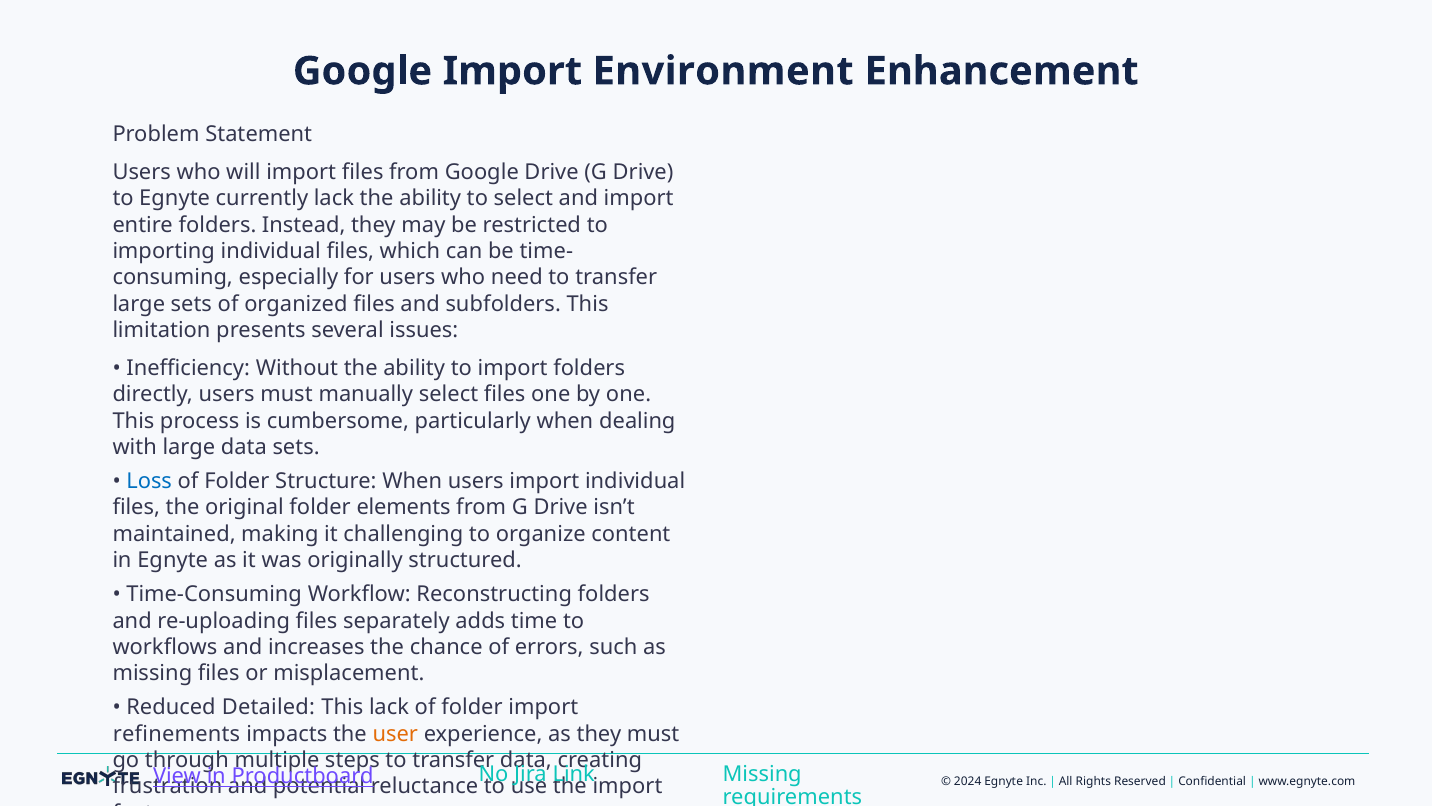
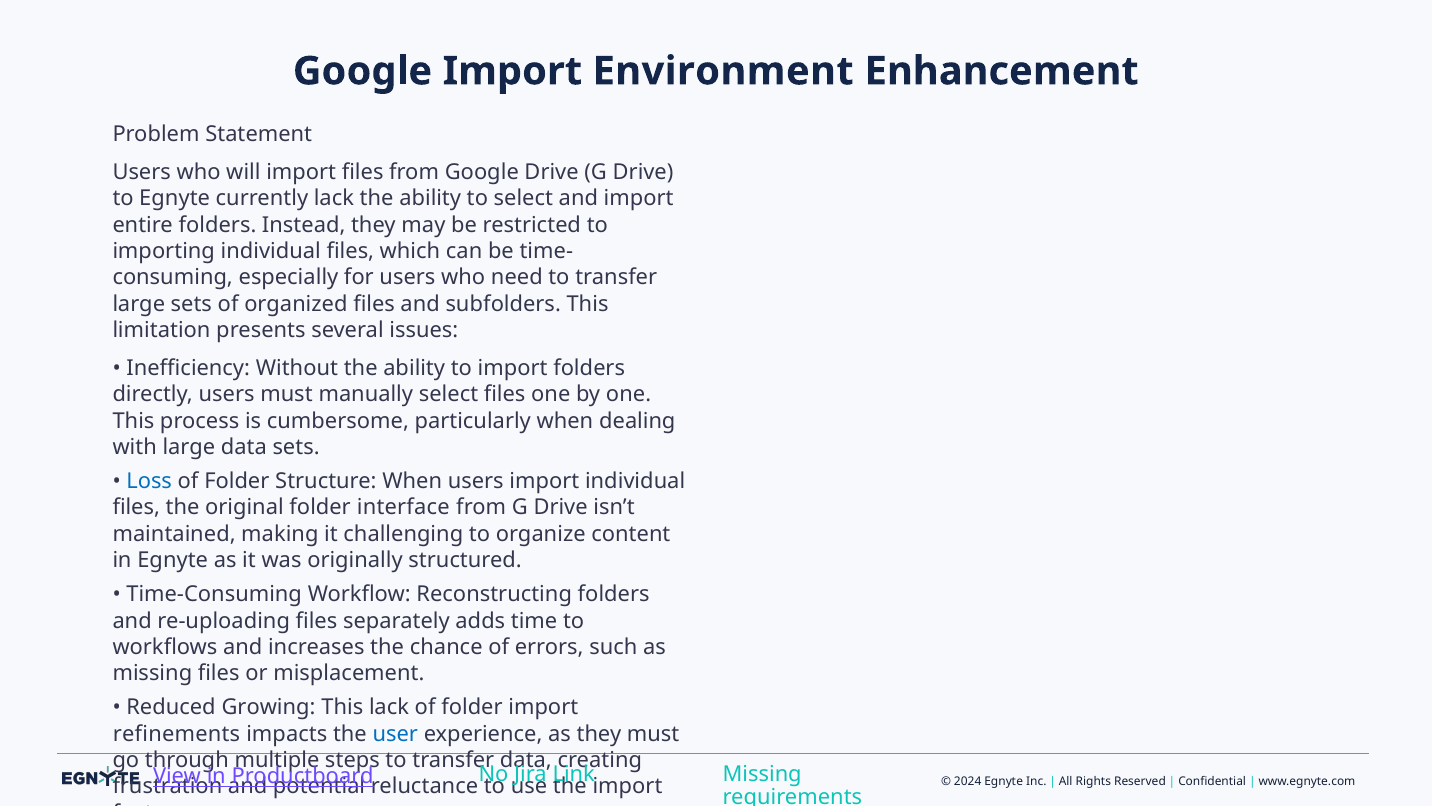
folder elements: elements -> interface
Detailed: Detailed -> Growing
user colour: orange -> blue
